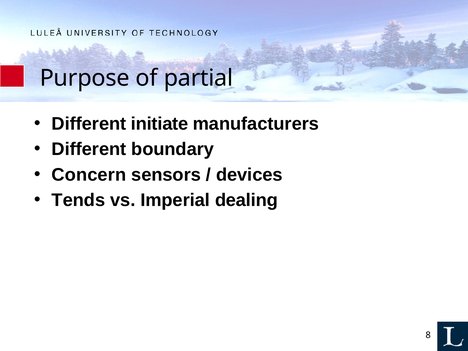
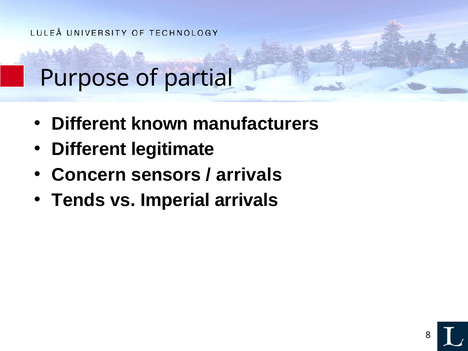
initiate: initiate -> known
boundary: boundary -> legitimate
devices at (249, 175): devices -> arrivals
Imperial dealing: dealing -> arrivals
